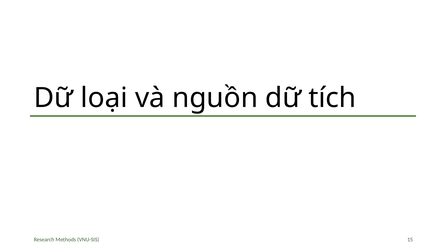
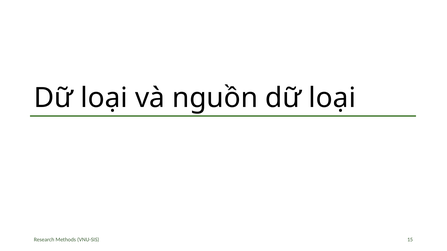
nguồn dữ tích: tích -> loại
